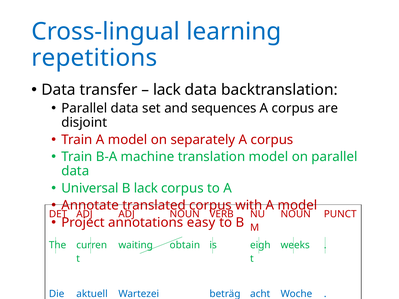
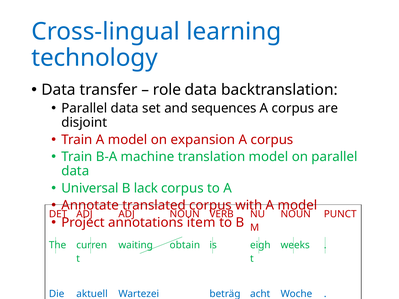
repetitions: repetitions -> technology
lack at (167, 90): lack -> role
separately: separately -> expansion
easy: easy -> item
